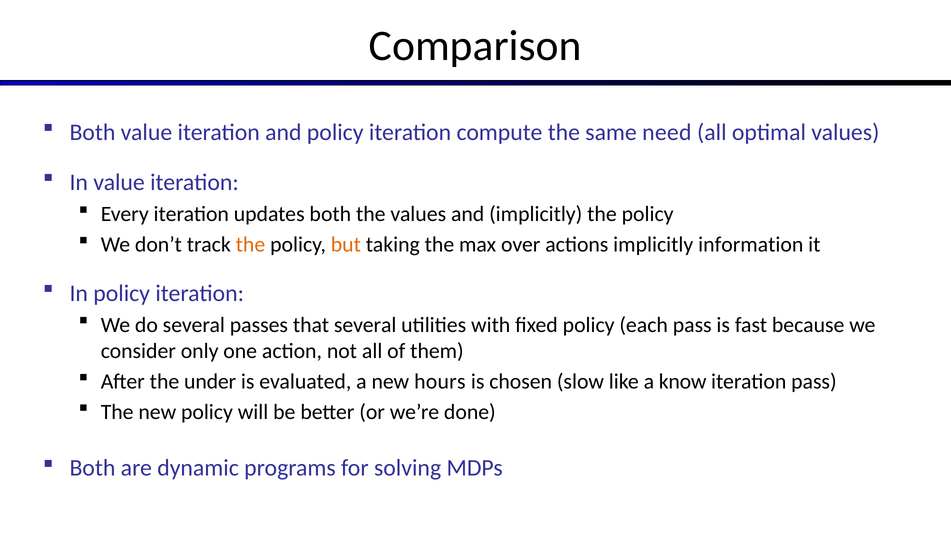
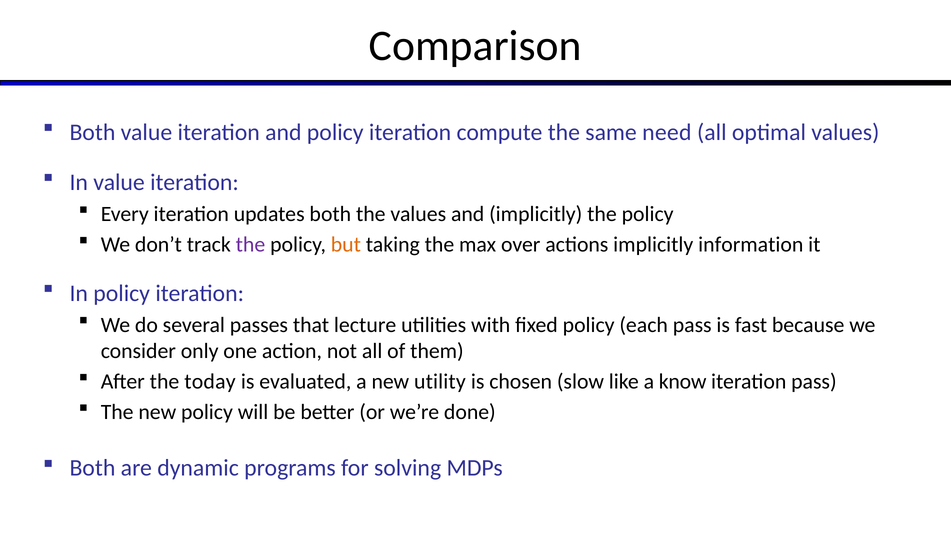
the at (250, 244) colour: orange -> purple
that several: several -> lecture
under: under -> today
hours: hours -> utility
